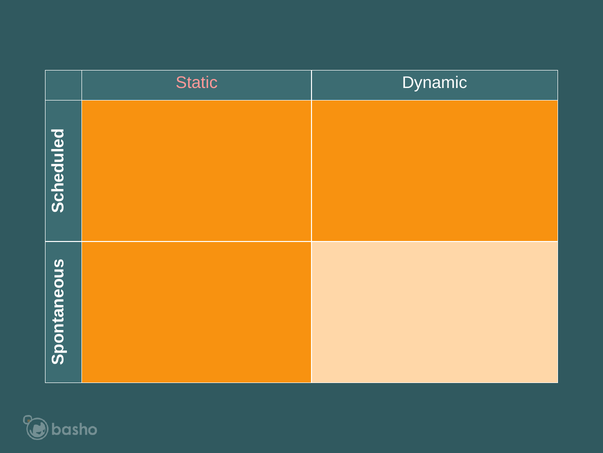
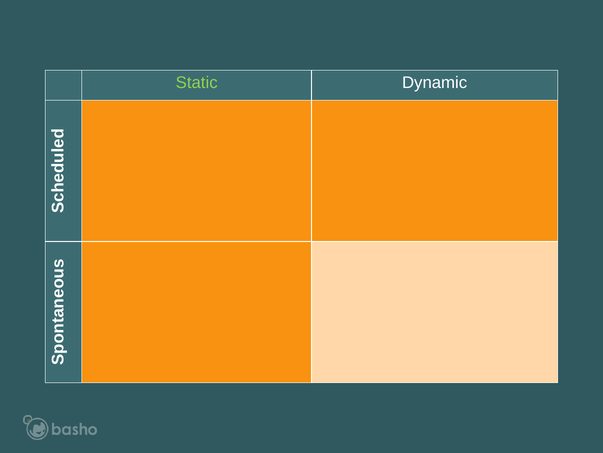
Static colour: pink -> light green
